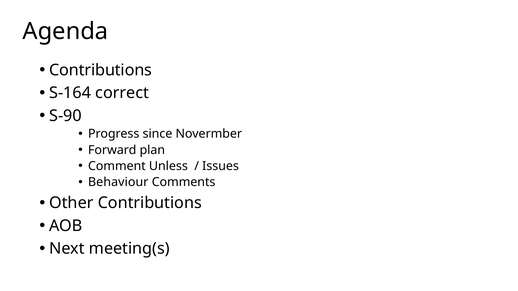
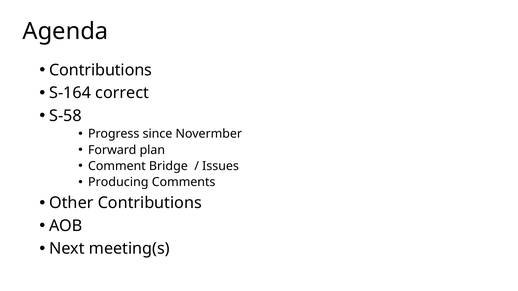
S-90: S-90 -> S-58
Unless: Unless -> Bridge
Behaviour: Behaviour -> Producing
